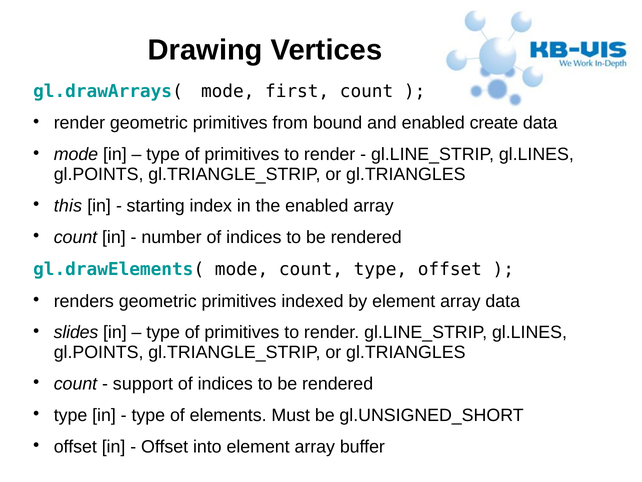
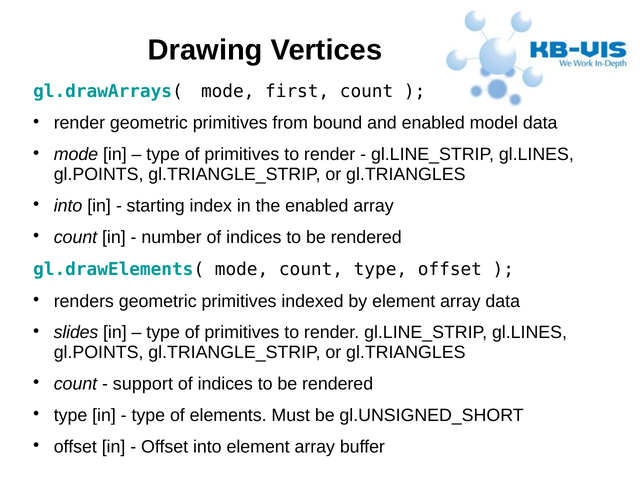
create: create -> model
this at (68, 206): this -> into
